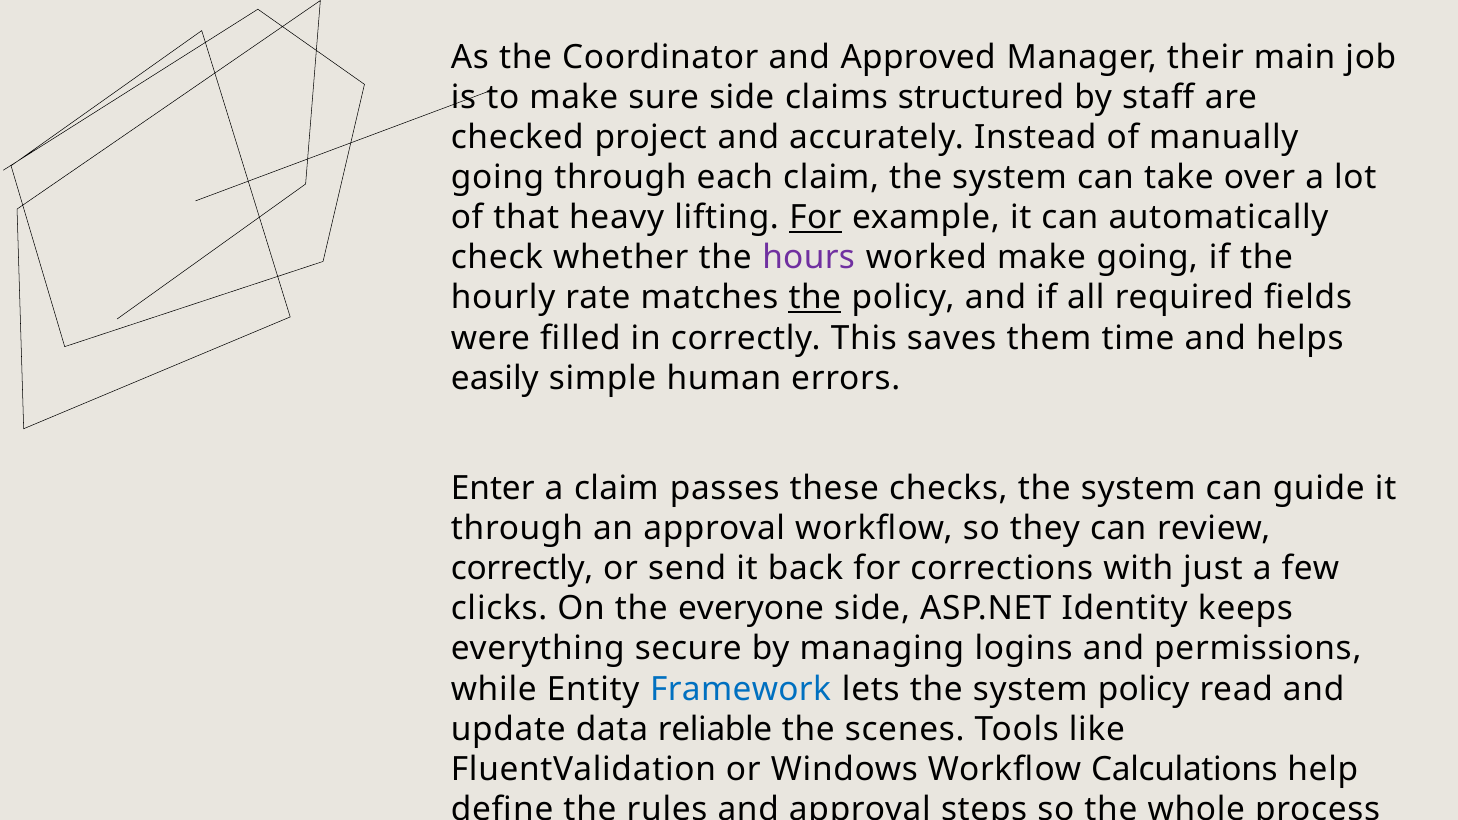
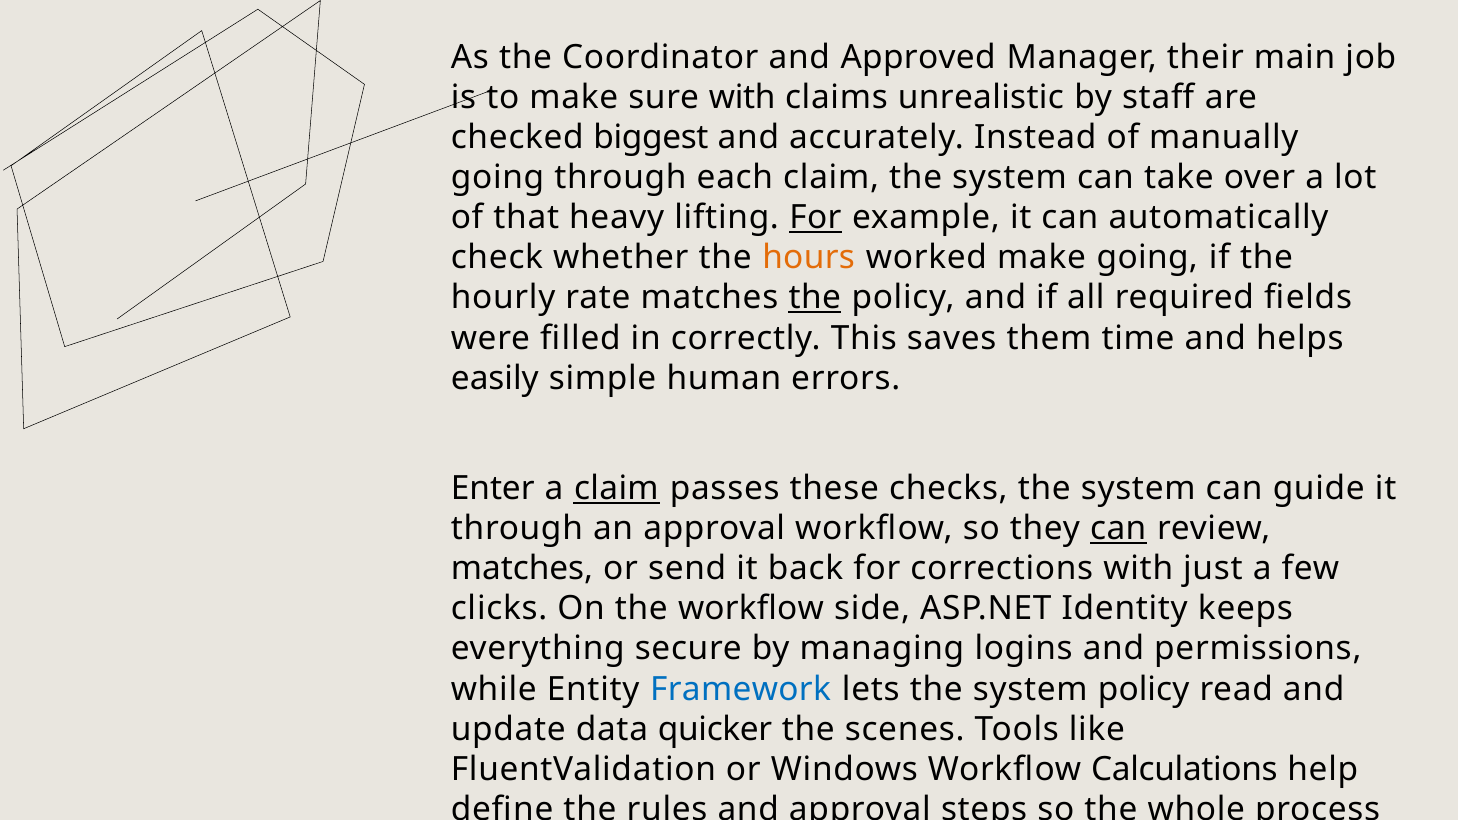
sure side: side -> with
structured: structured -> unrealistic
project: project -> biggest
hours colour: purple -> orange
claim at (616, 489) underline: none -> present
can at (1118, 529) underline: none -> present
correctly at (522, 569): correctly -> matches
the everyone: everyone -> workflow
reliable: reliable -> quicker
